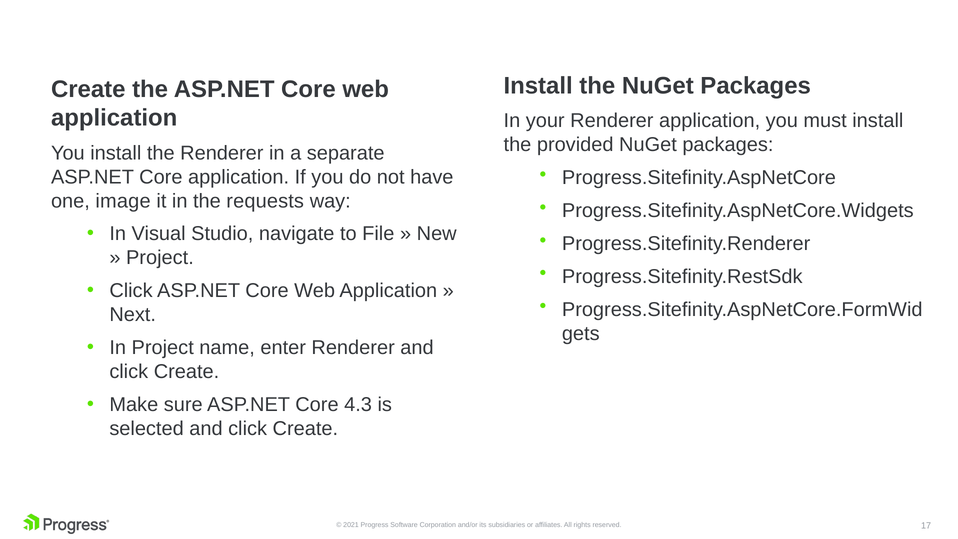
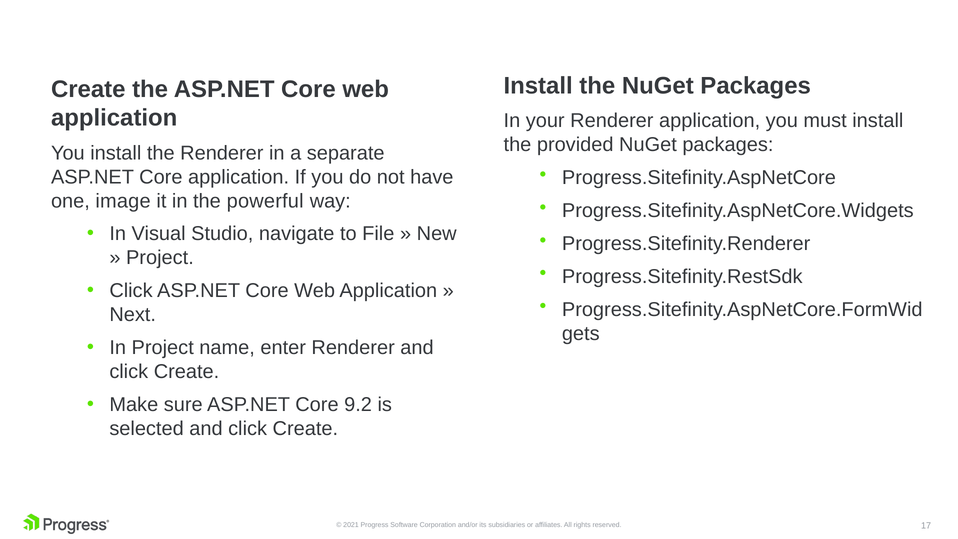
requests: requests -> powerful
4.3: 4.3 -> 9.2
